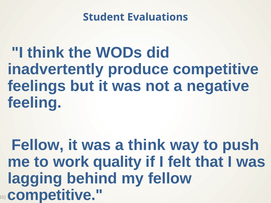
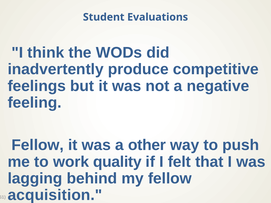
a think: think -> other
competitive at (55, 195): competitive -> acquisition
